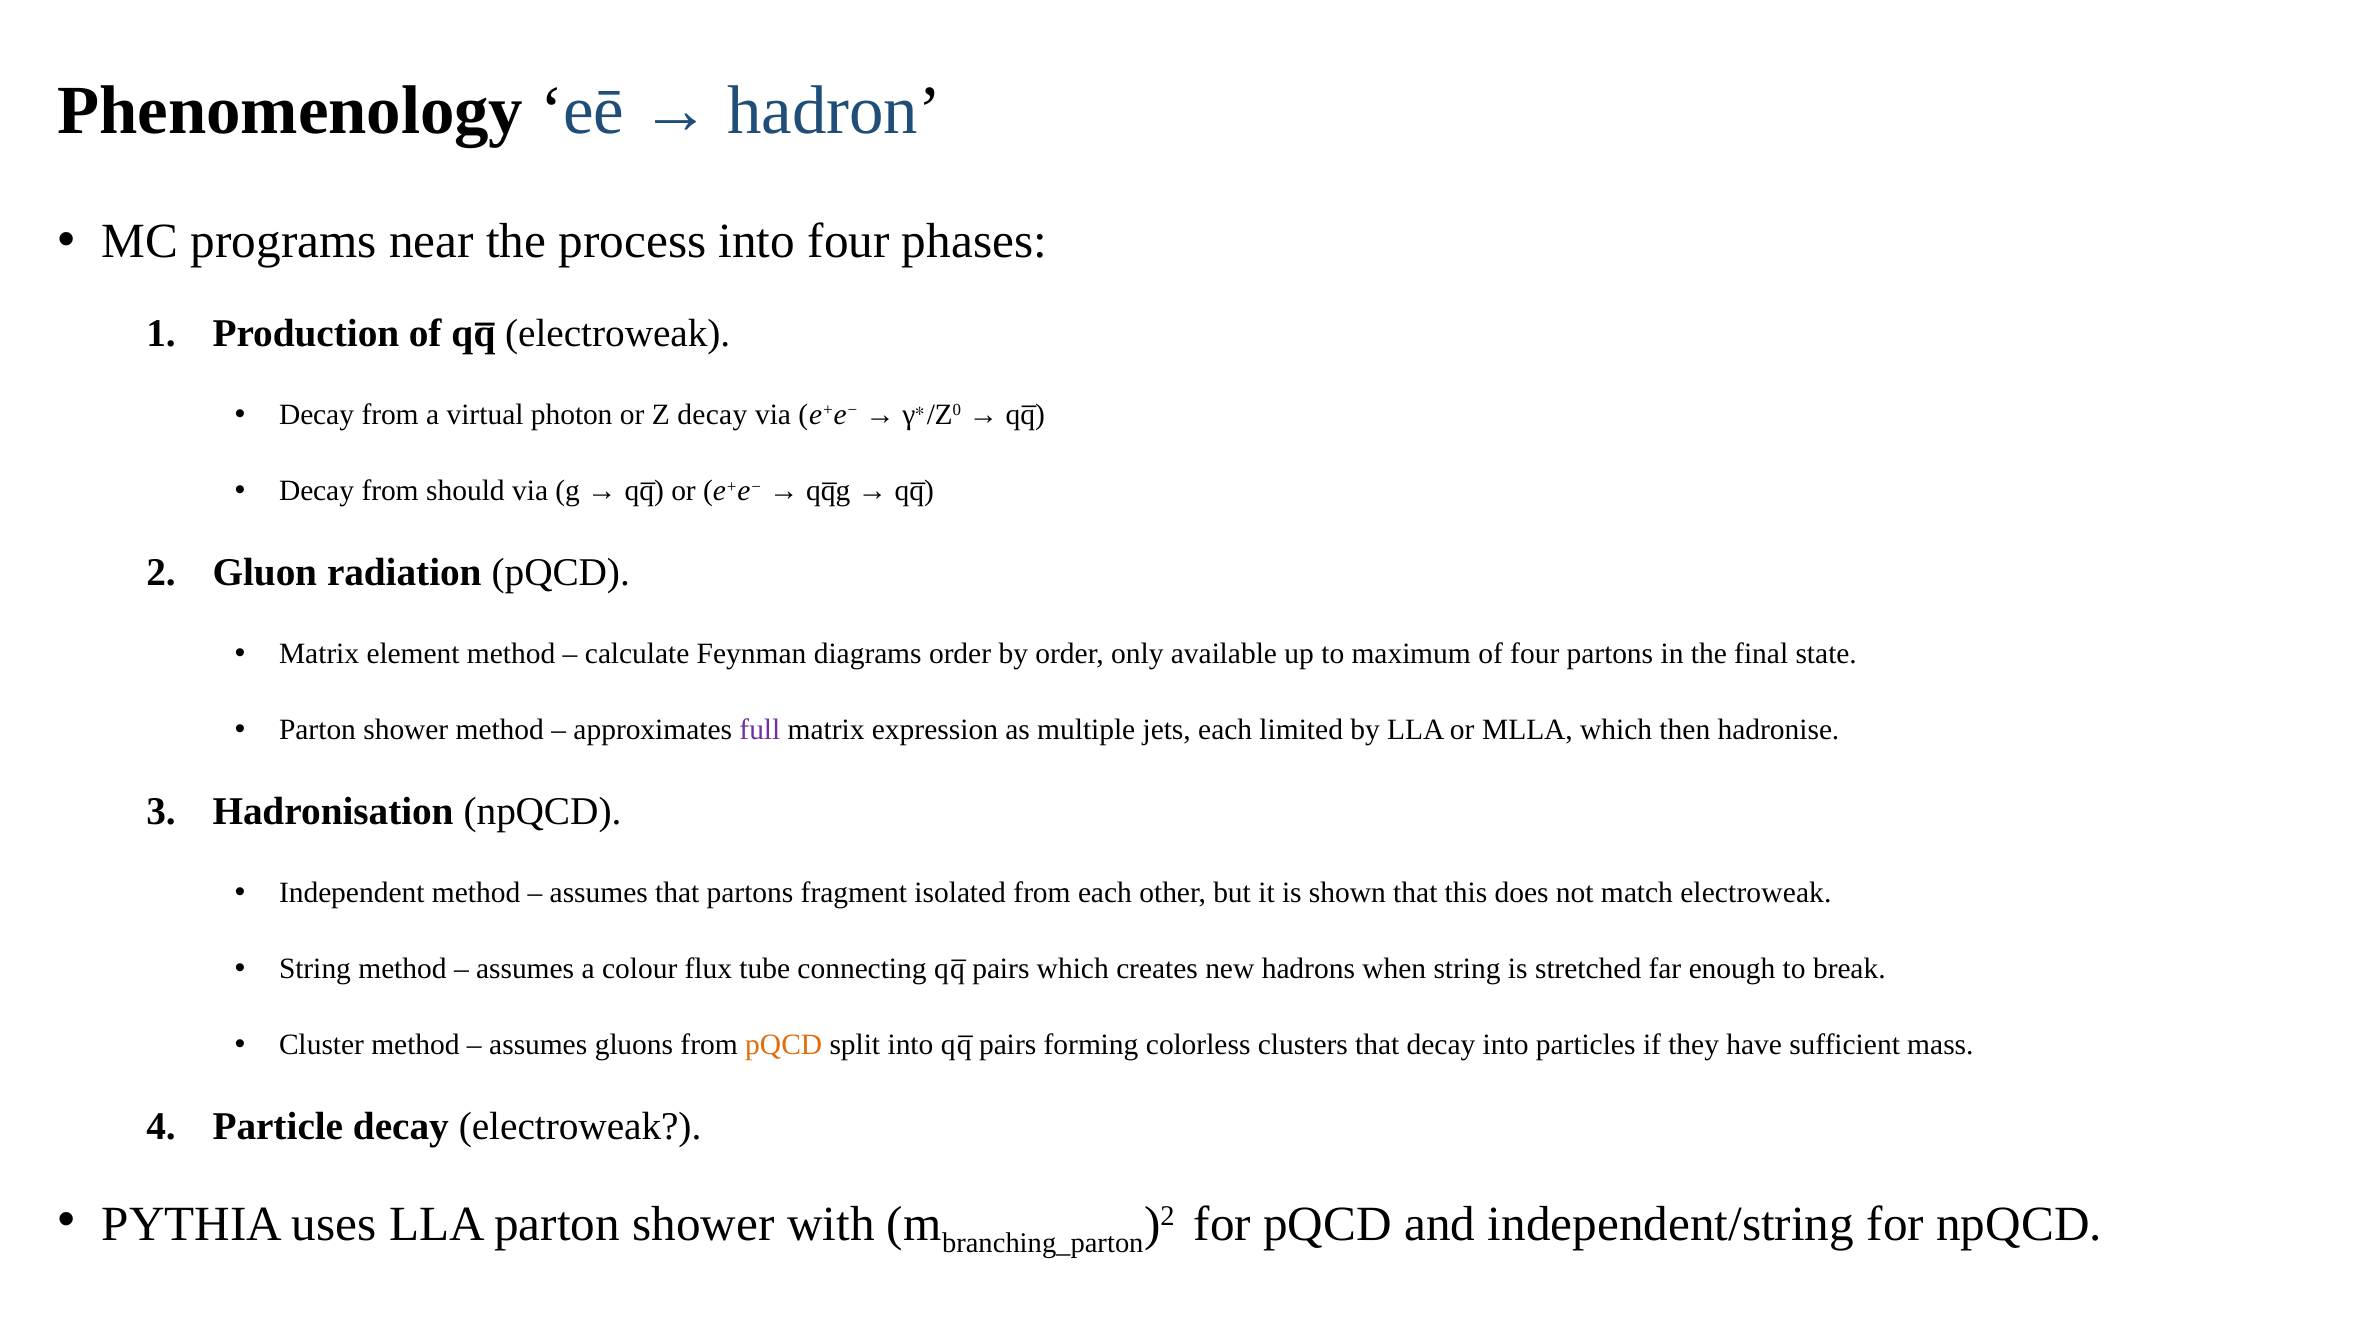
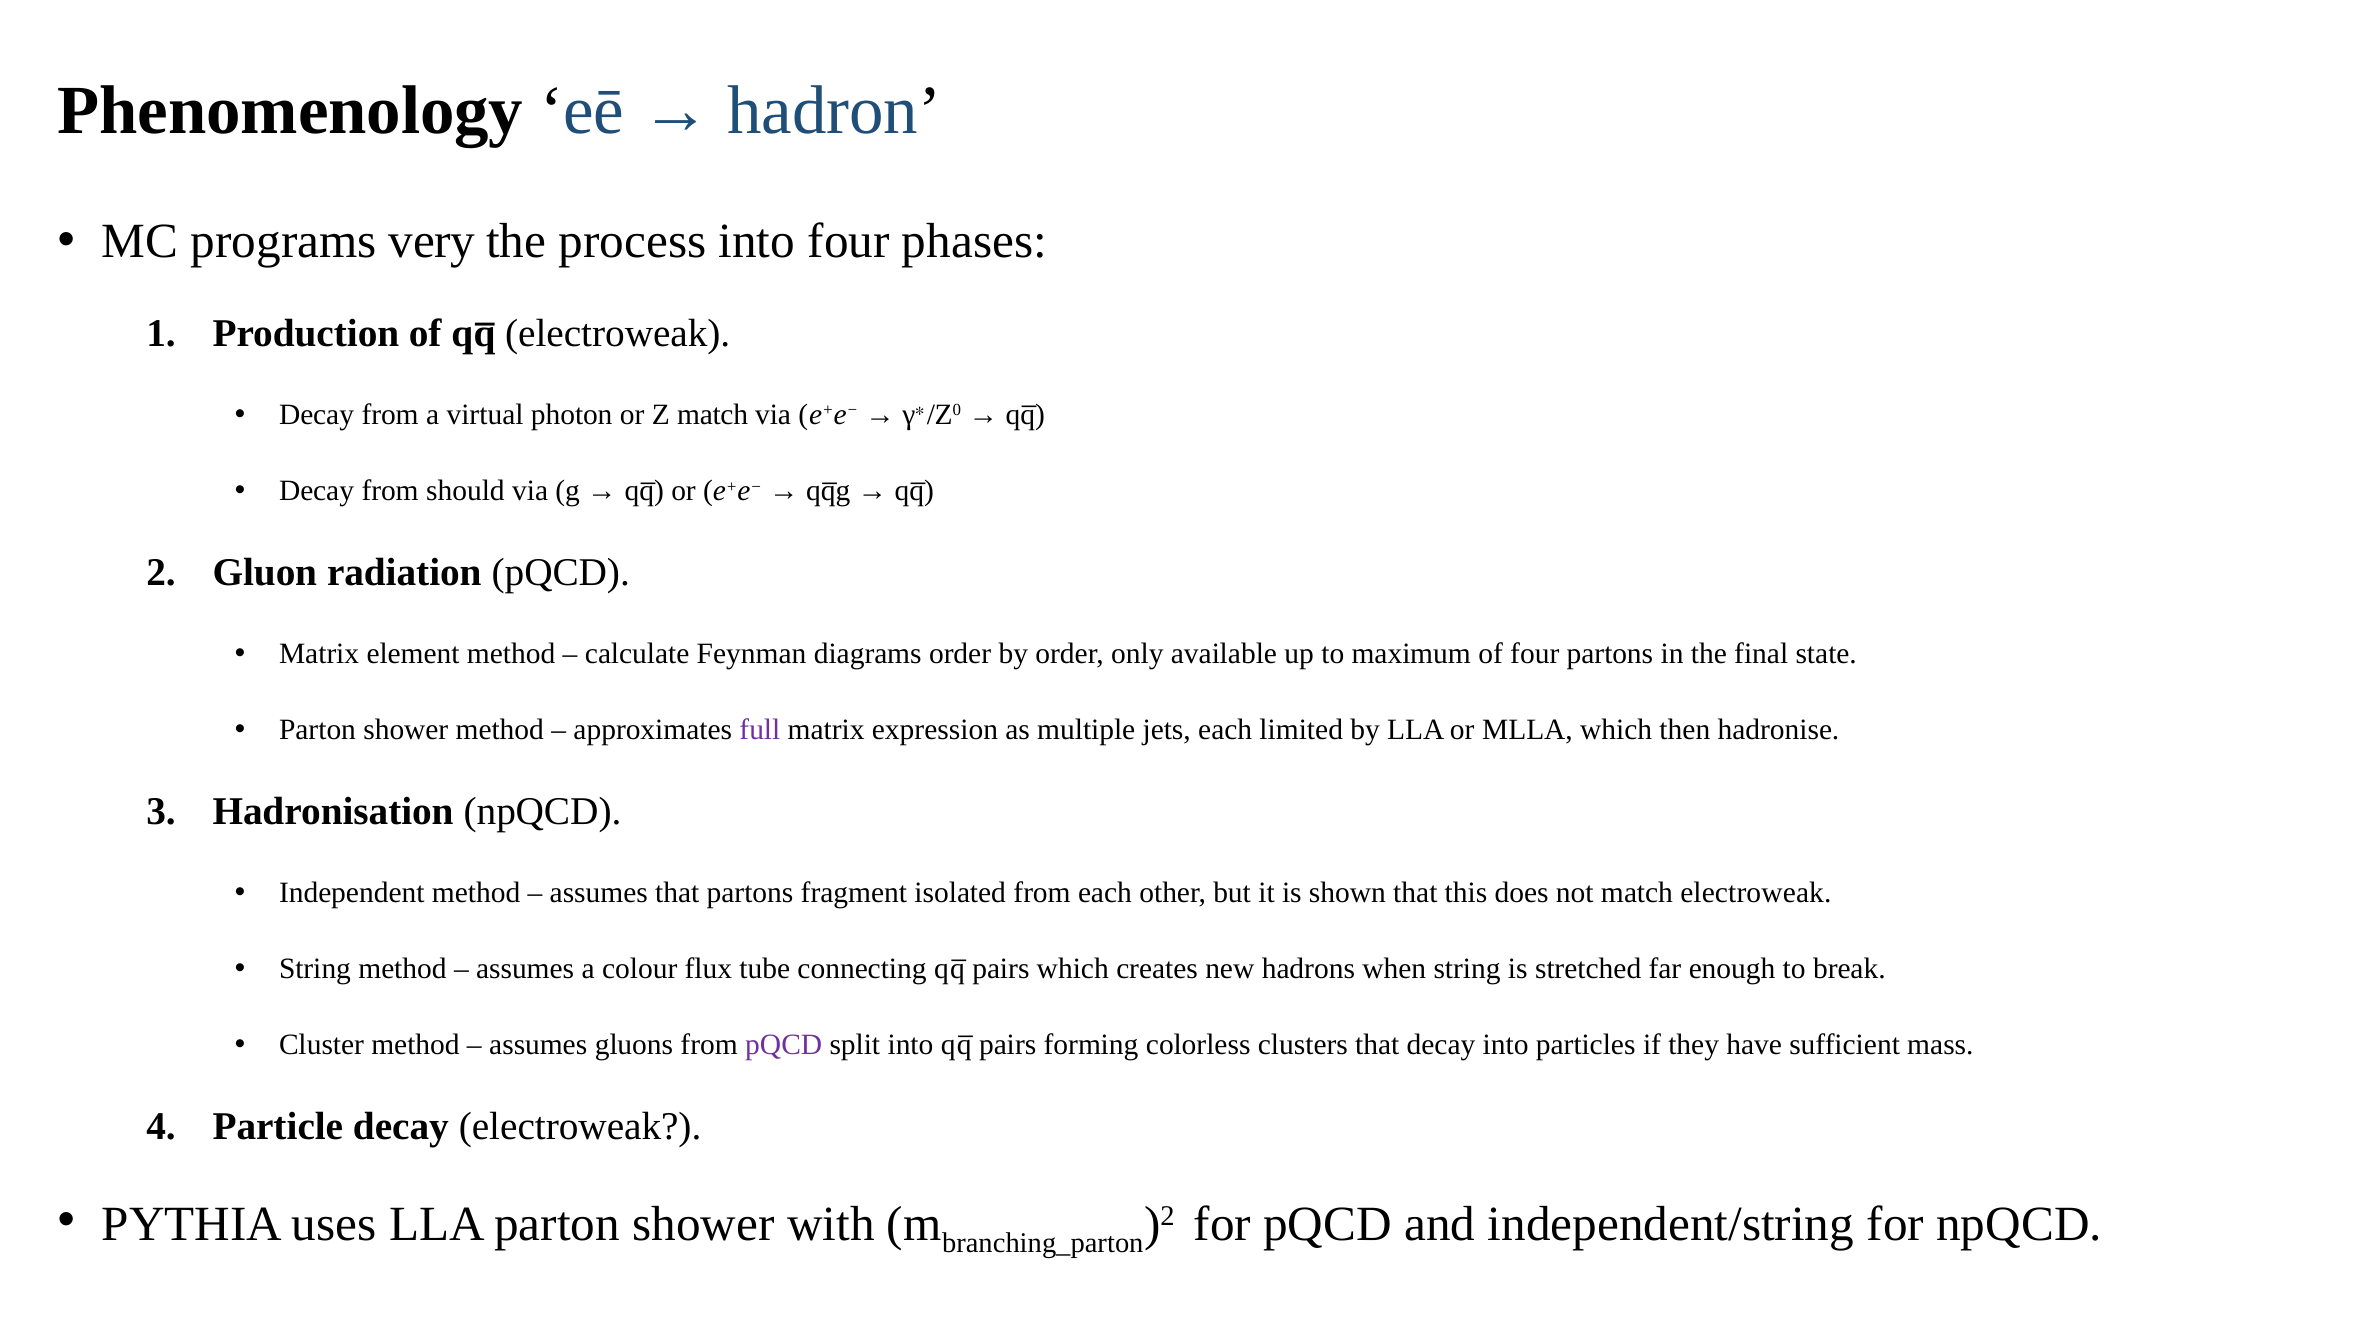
near: near -> very
Z decay: decay -> match
pQCD at (784, 1045) colour: orange -> purple
